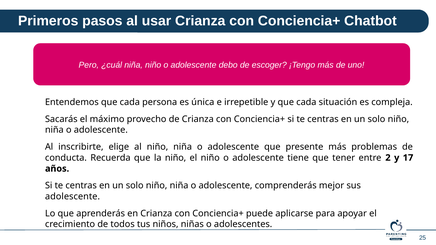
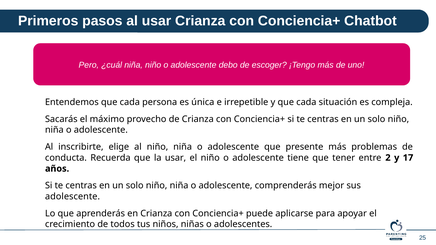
la niño: niño -> usar
